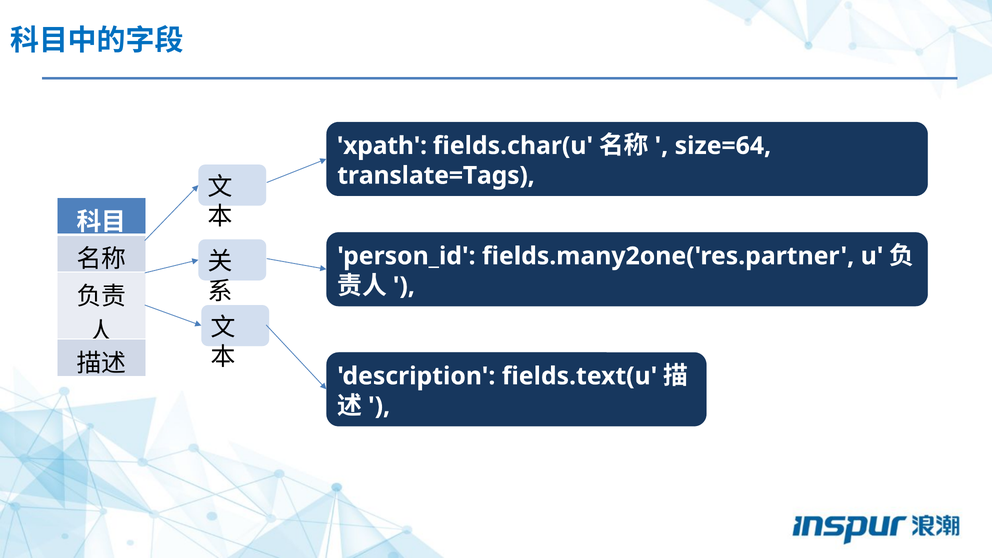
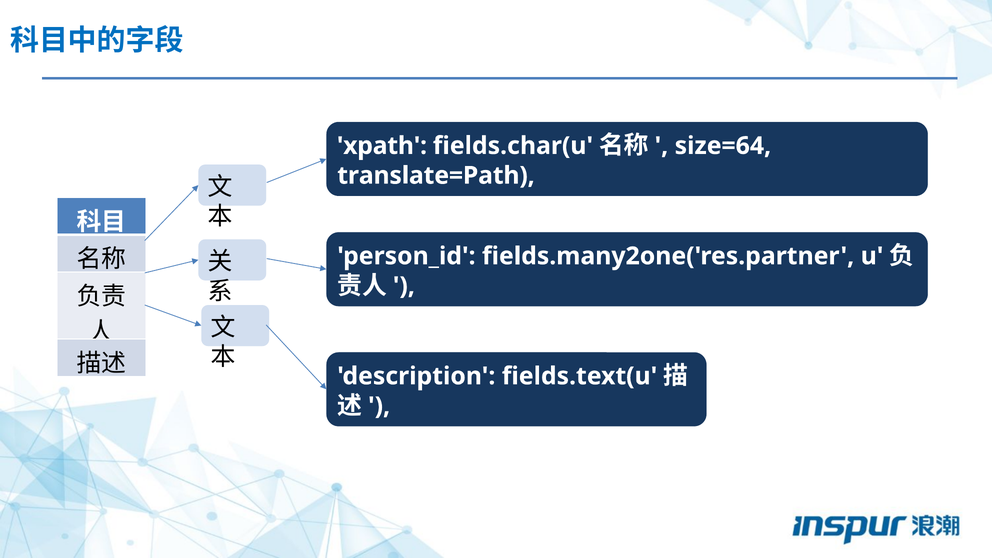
translate=Tags: translate=Tags -> translate=Path
